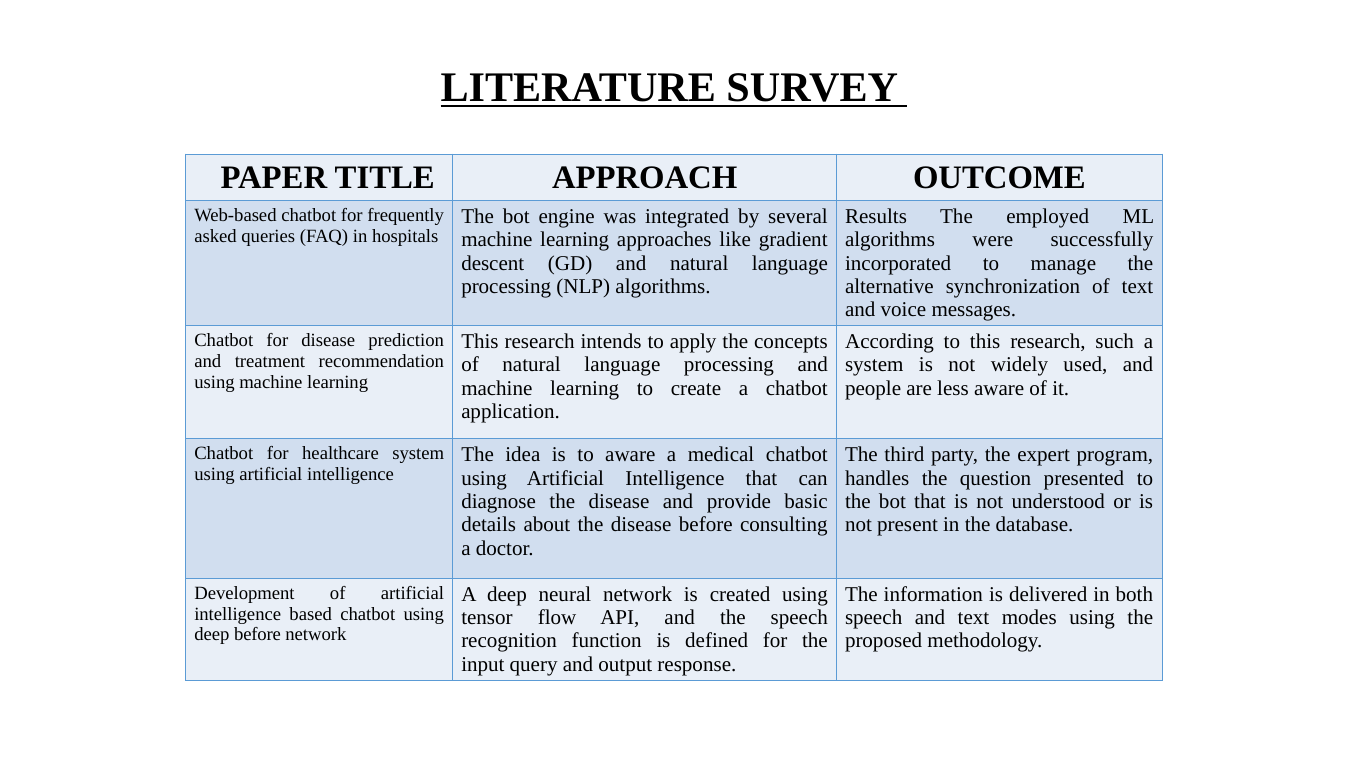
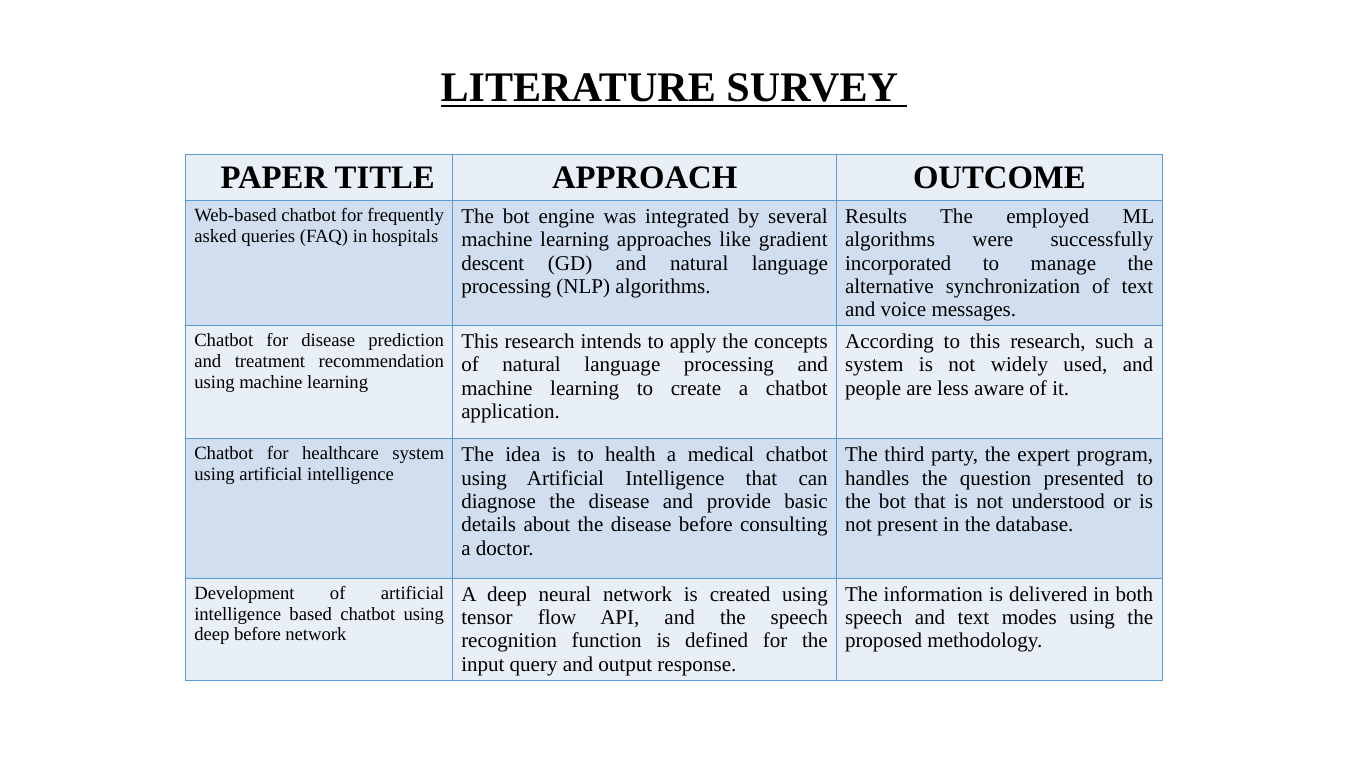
to aware: aware -> health
